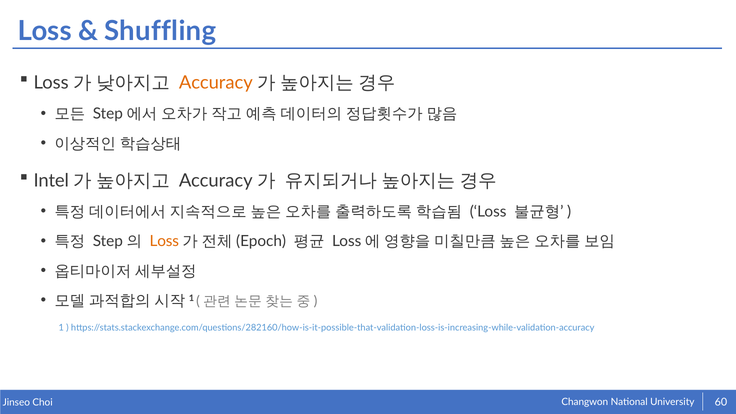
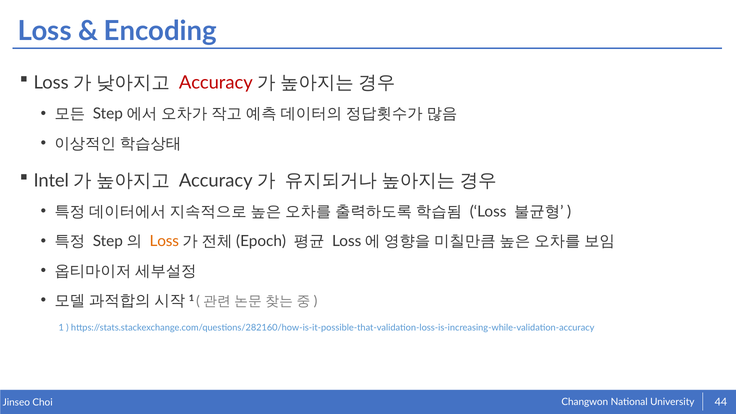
Shuffling: Shuffling -> Encoding
Accuracy at (216, 83) colour: orange -> red
60: 60 -> 44
